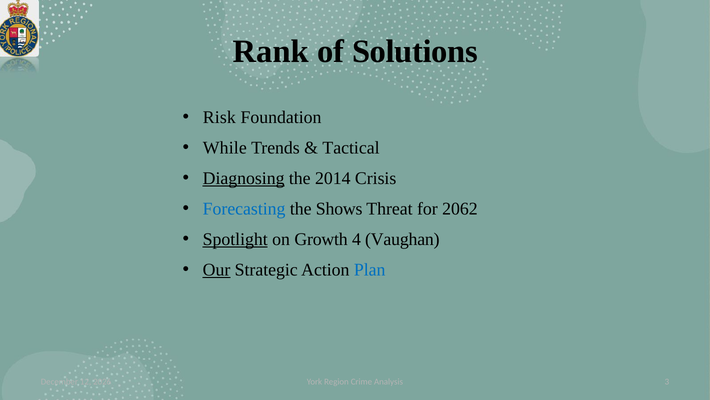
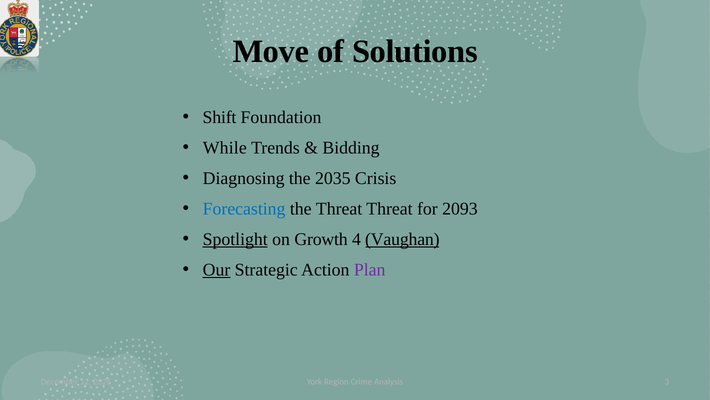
Rank: Rank -> Move
Risk: Risk -> Shift
Tactical: Tactical -> Bidding
Diagnosing underline: present -> none
2014: 2014 -> 2035
the Shows: Shows -> Threat
2062: 2062 -> 2093
Vaughan underline: none -> present
Plan colour: blue -> purple
